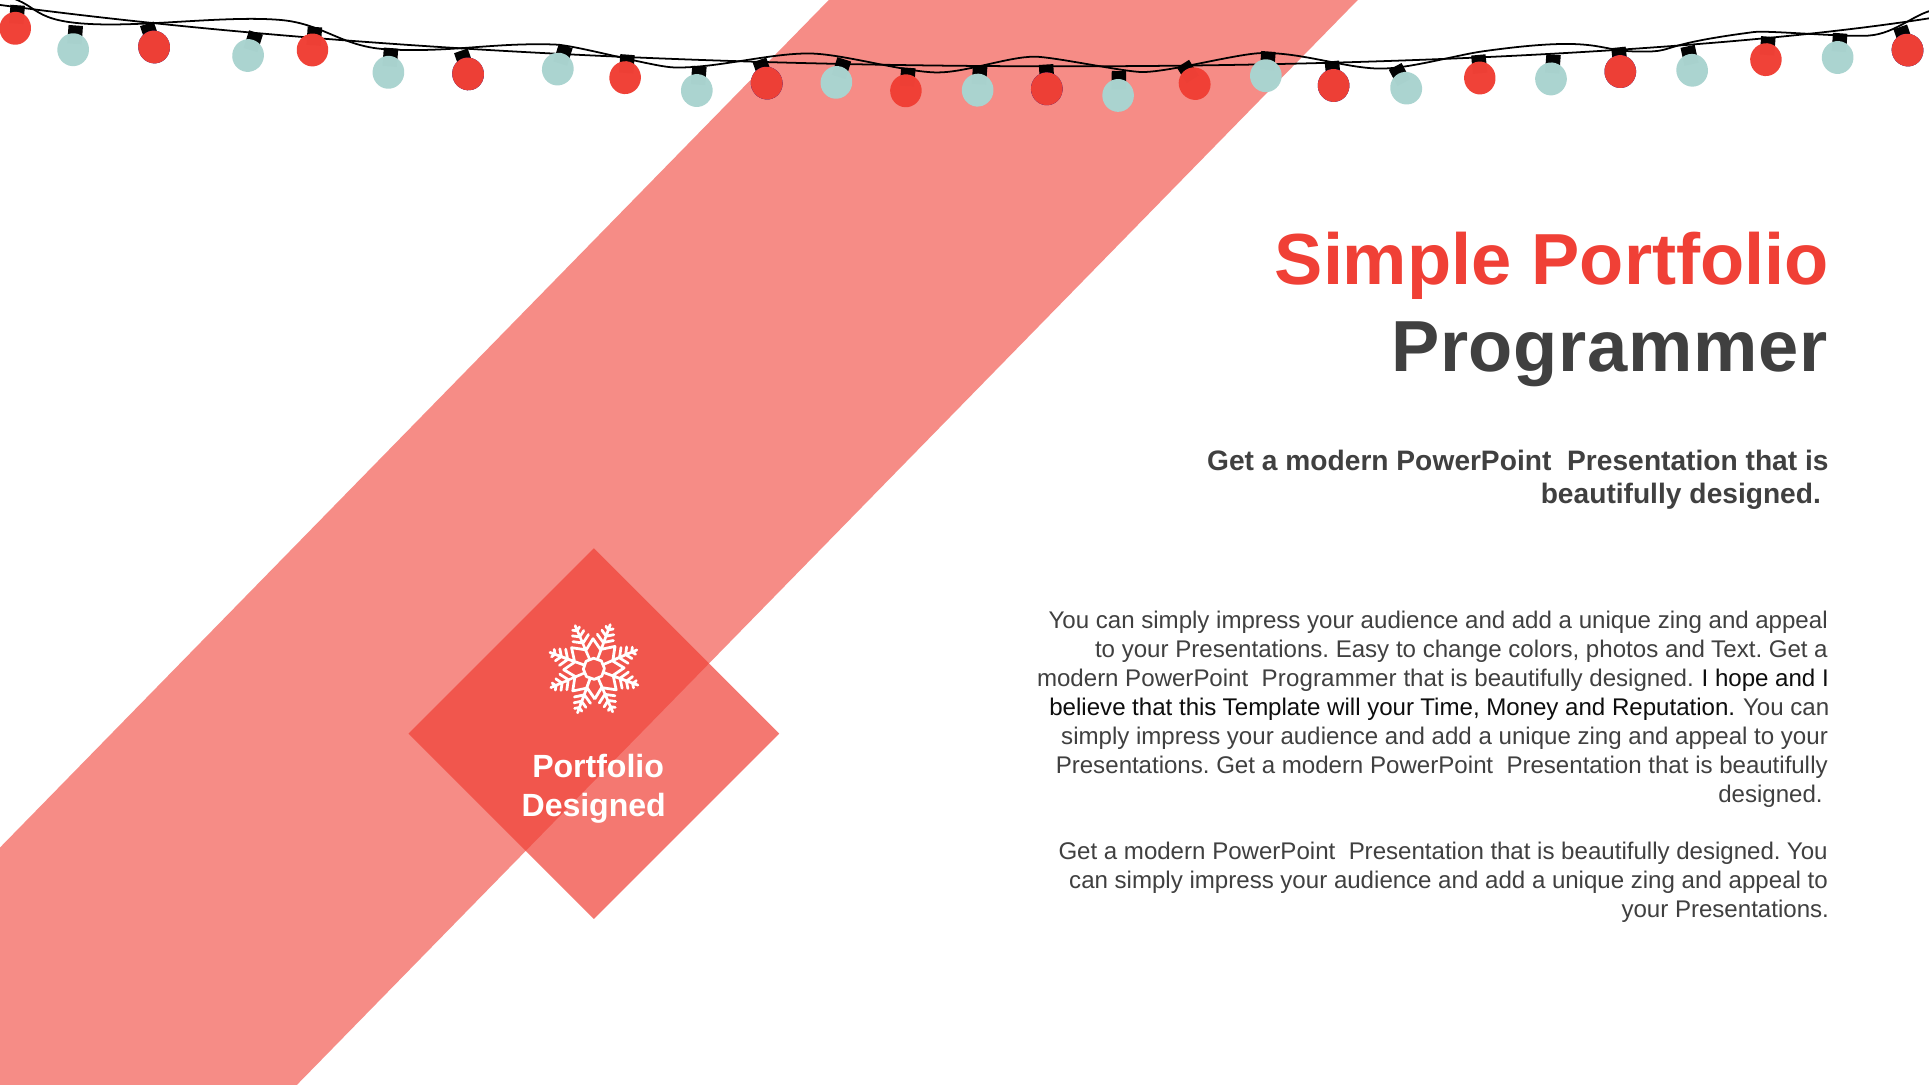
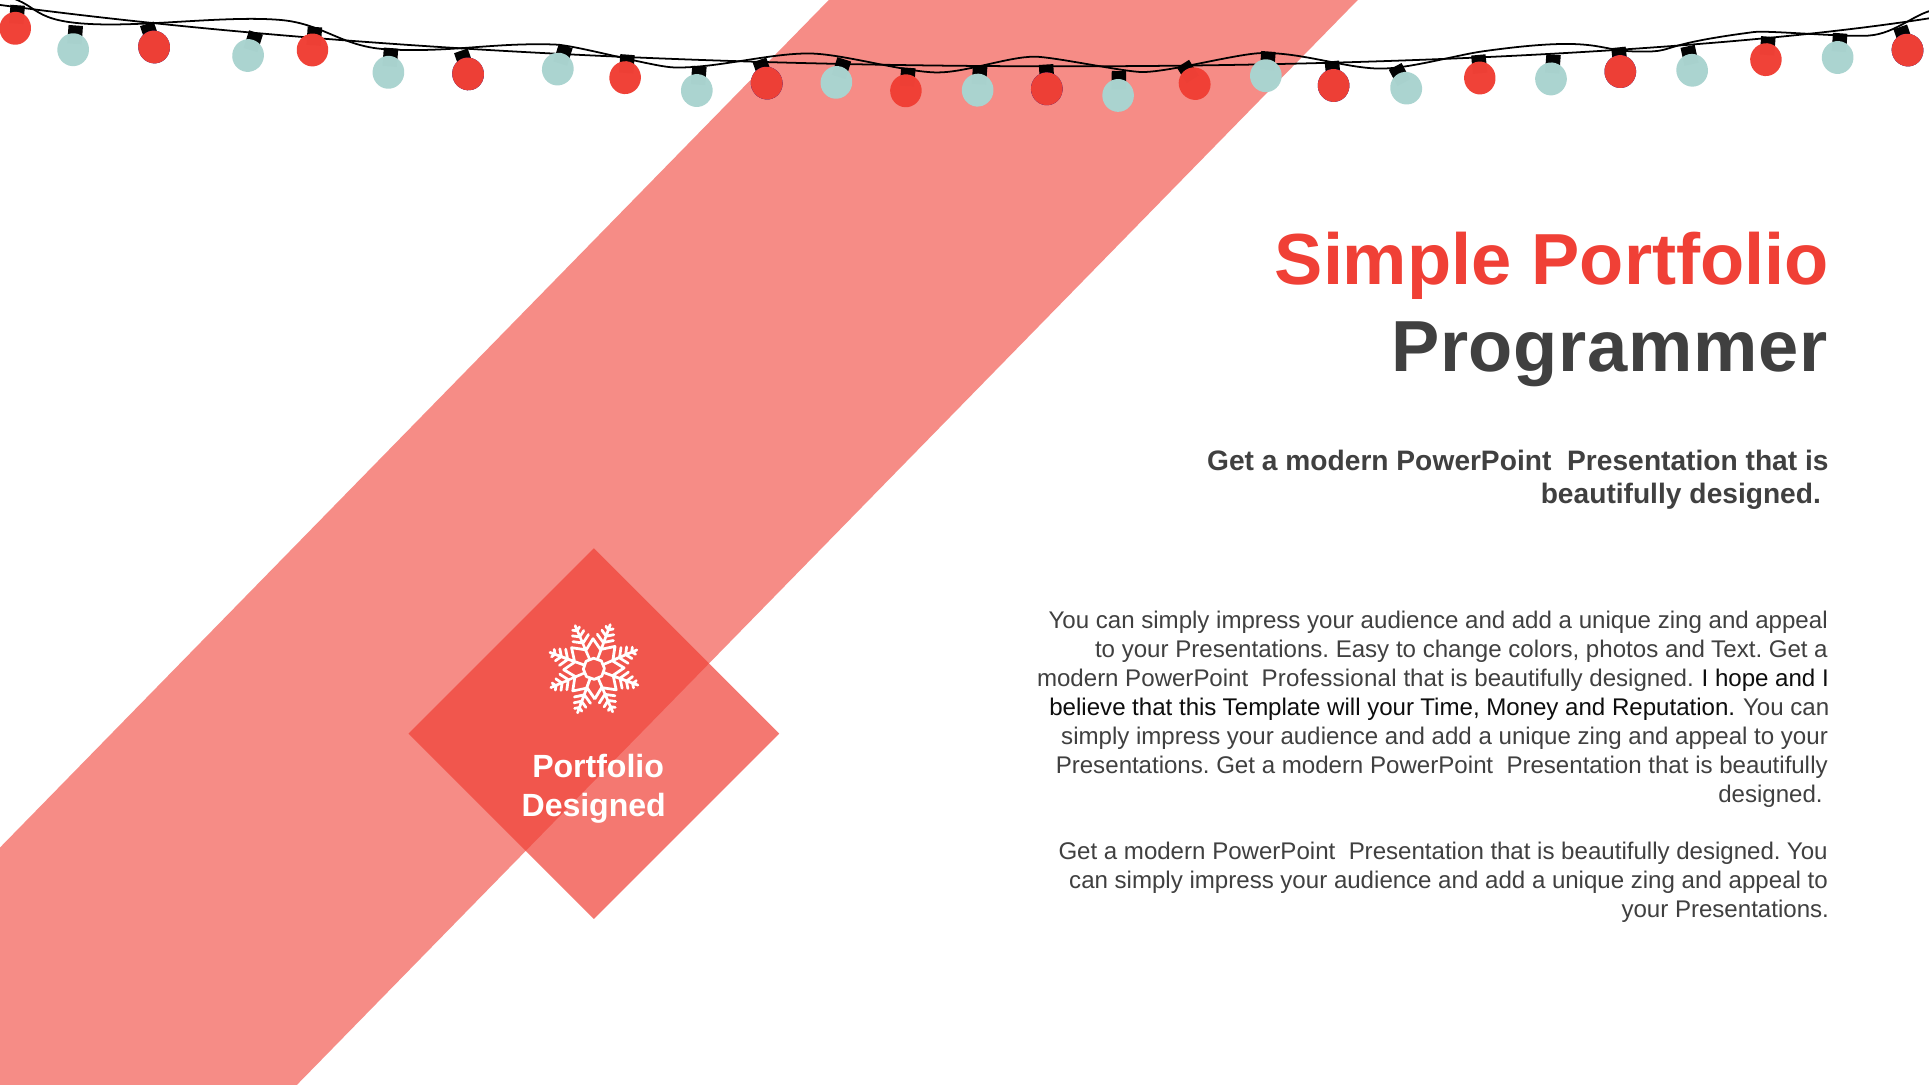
PowerPoint Programmer: Programmer -> Professional
